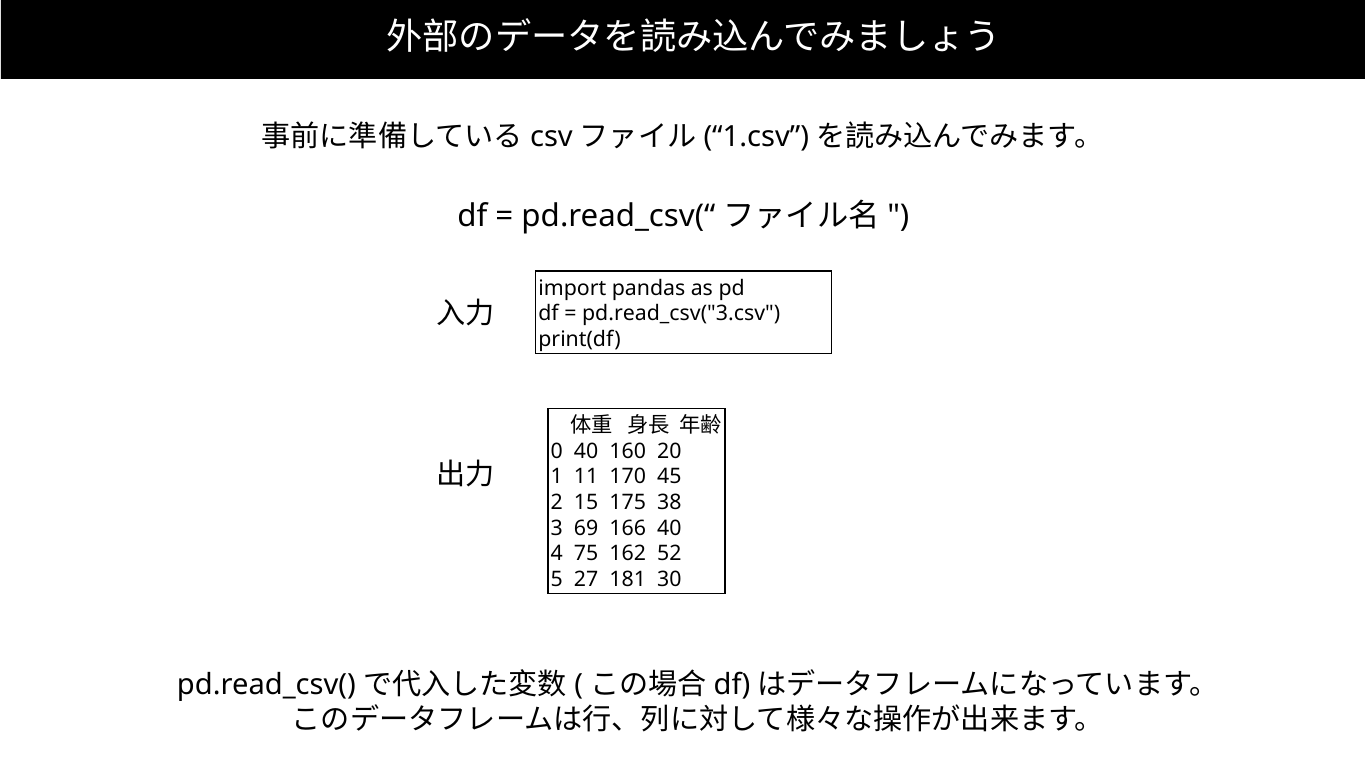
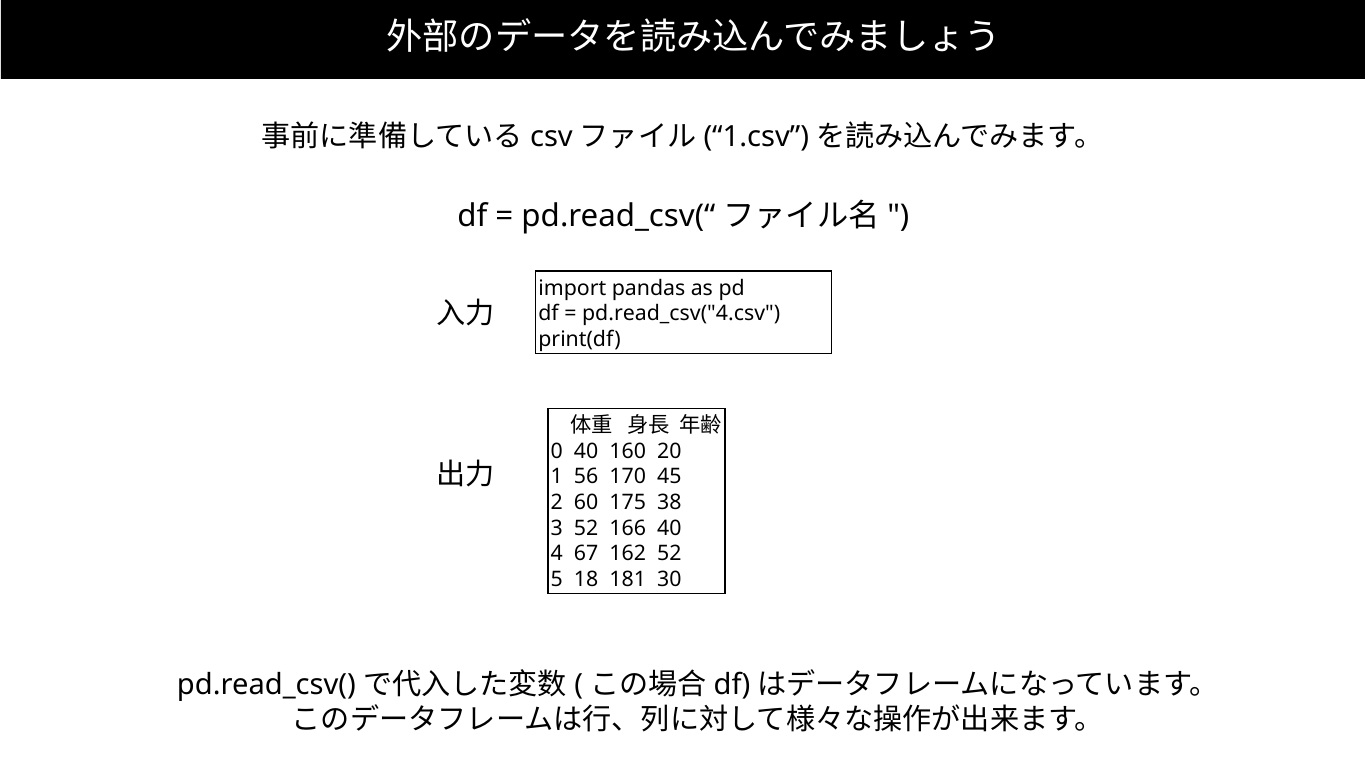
pd.read_csv("3.csv: pd.read_csv("3.csv -> pd.read_csv("4.csv
11: 11 -> 56
15: 15 -> 60
3 69: 69 -> 52
75: 75 -> 67
27: 27 -> 18
